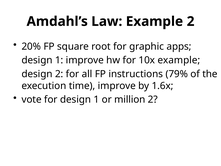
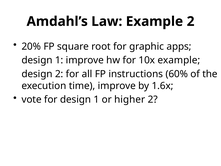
79%: 79% -> 60%
million: million -> higher
